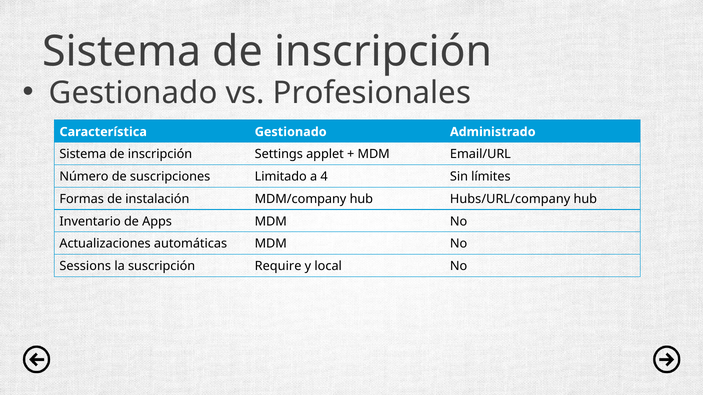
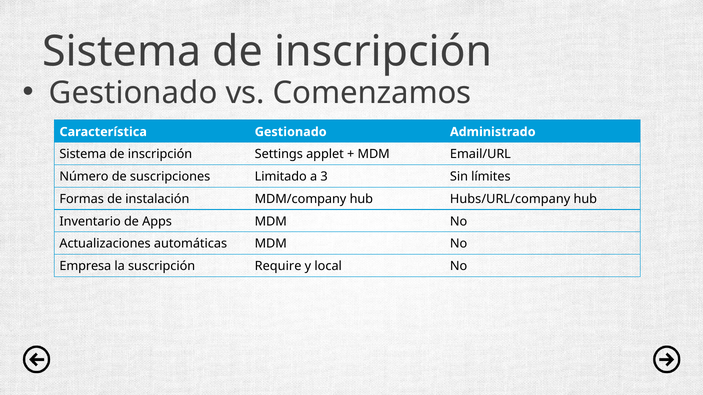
Profesionales: Profesionales -> Comenzamos
4: 4 -> 3
Sessions: Sessions -> Empresa
